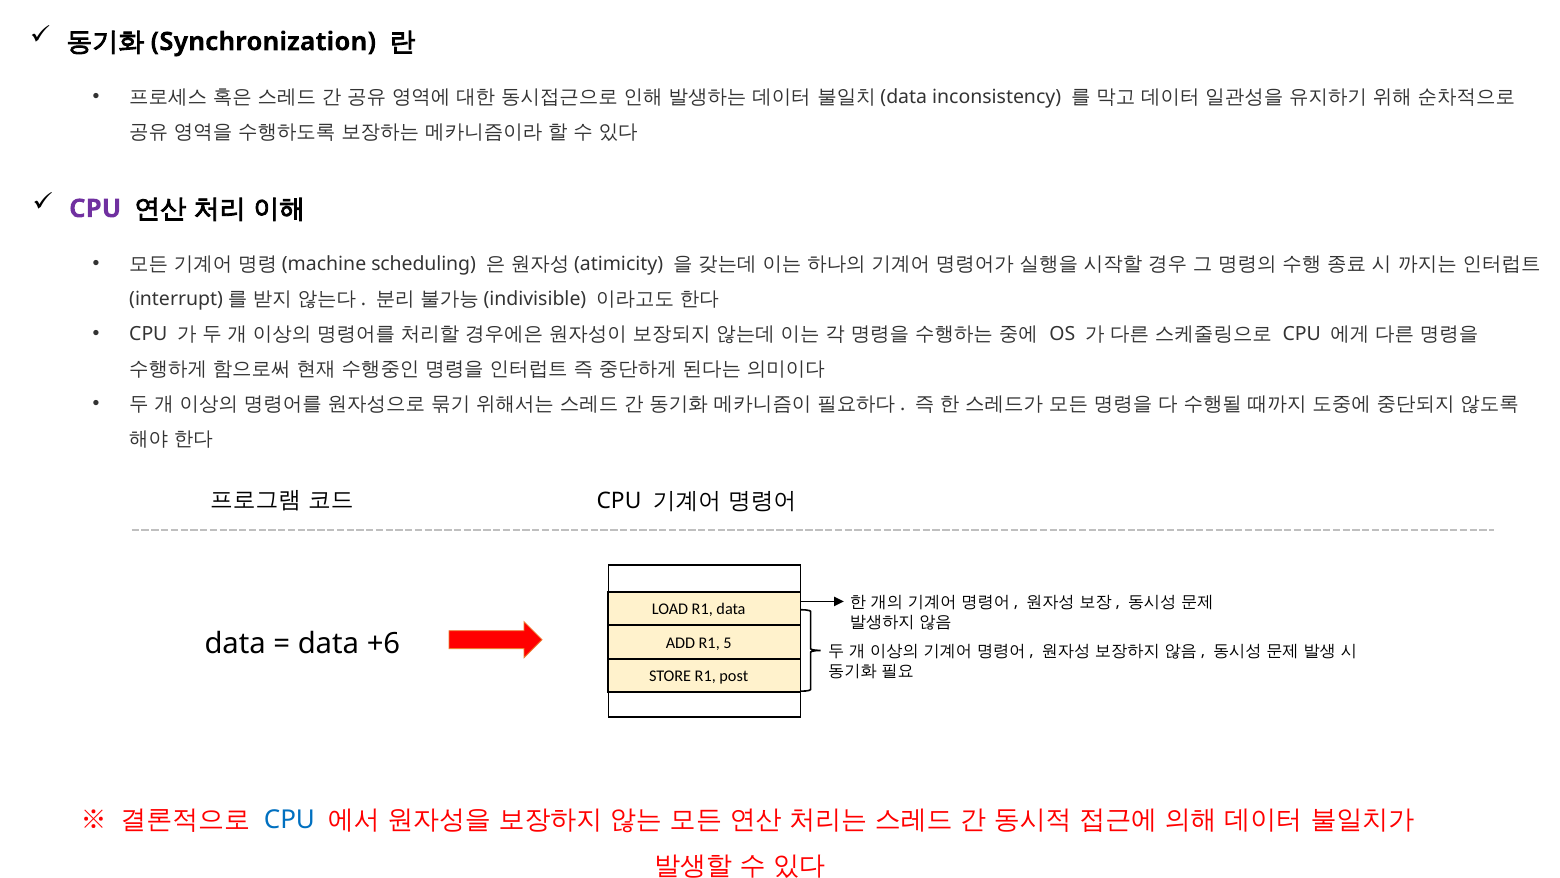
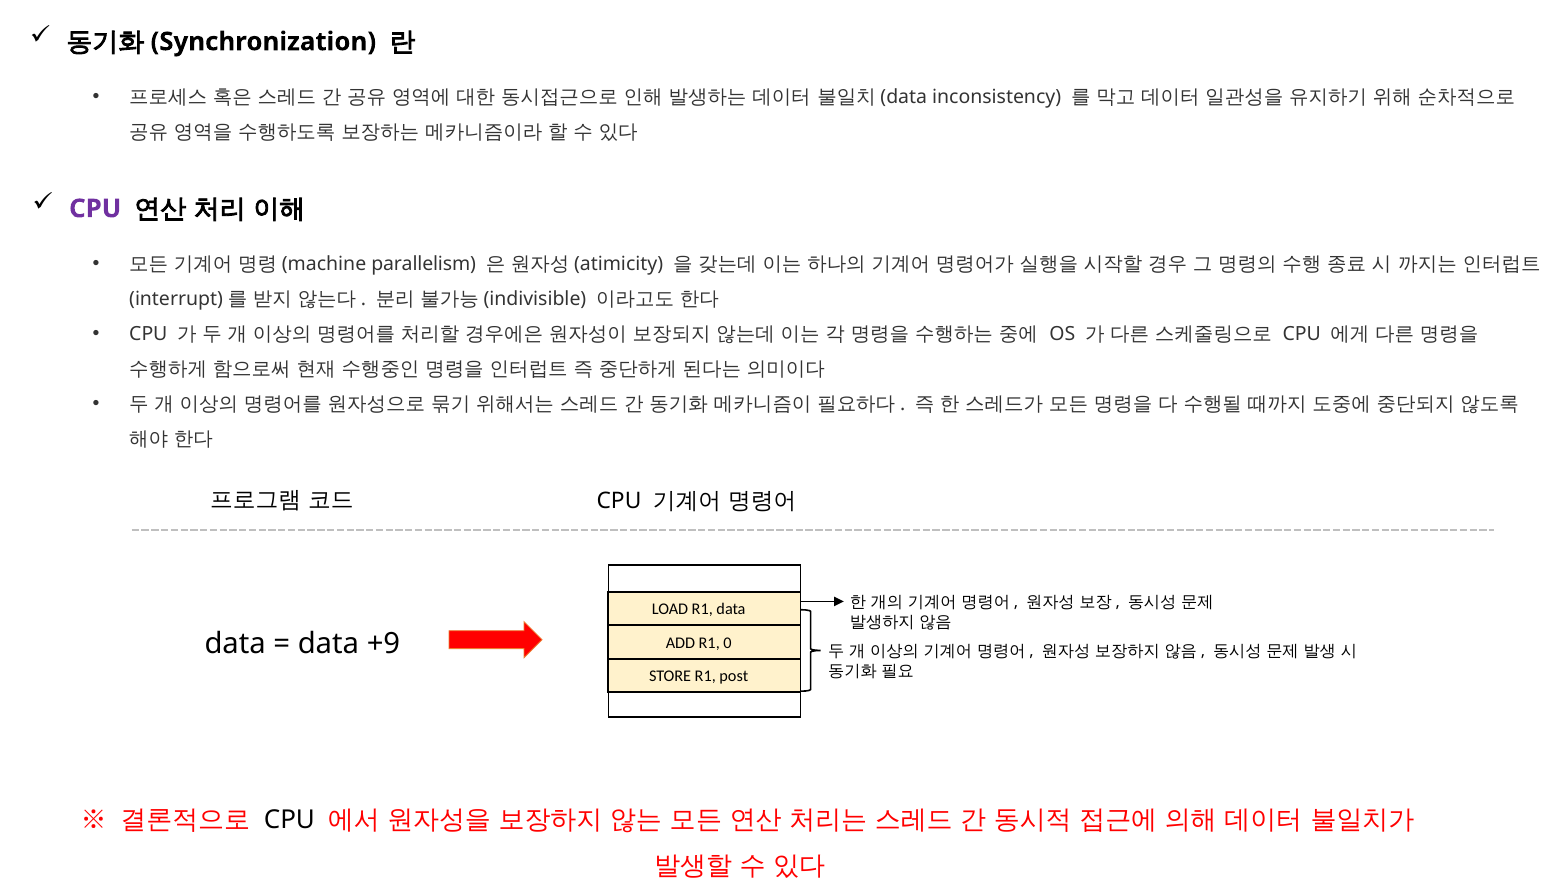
scheduling: scheduling -> parallelism
+6: +6 -> +9
5: 5 -> 0
CPU at (289, 819) colour: blue -> black
